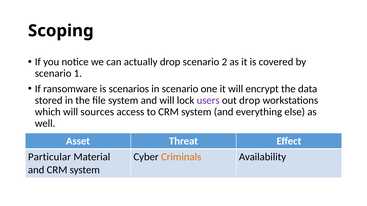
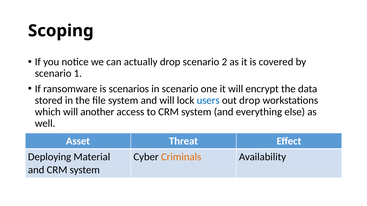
users colour: purple -> blue
sources: sources -> another
Particular: Particular -> Deploying
